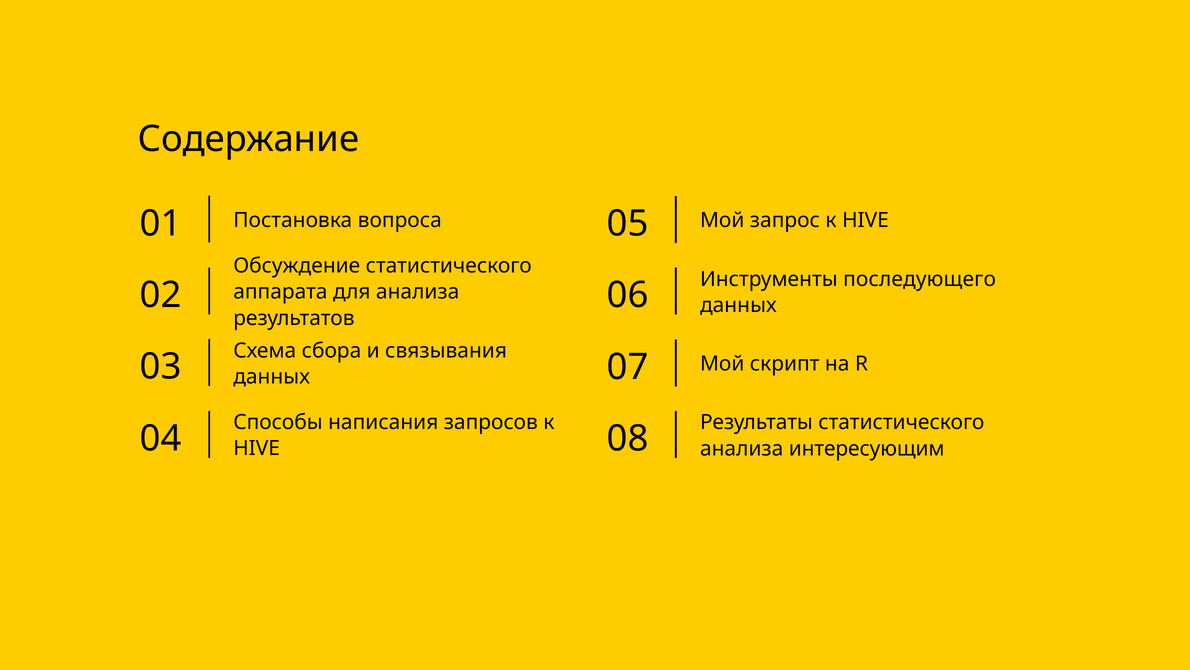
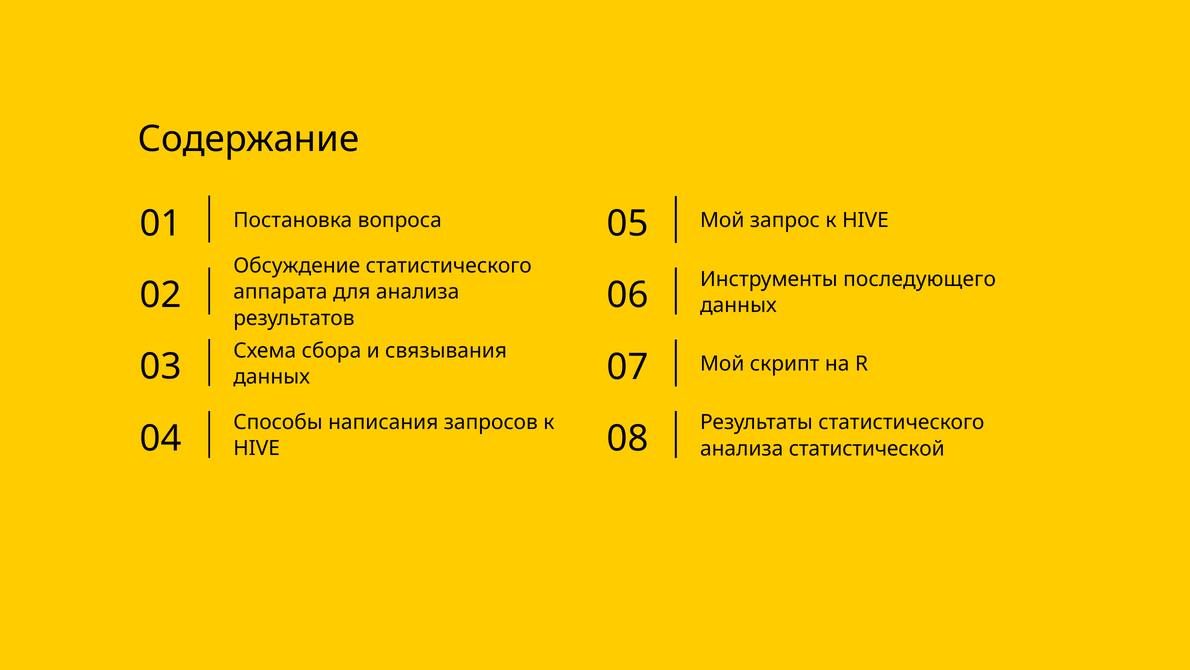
интересующим: интересующим -> статистической
